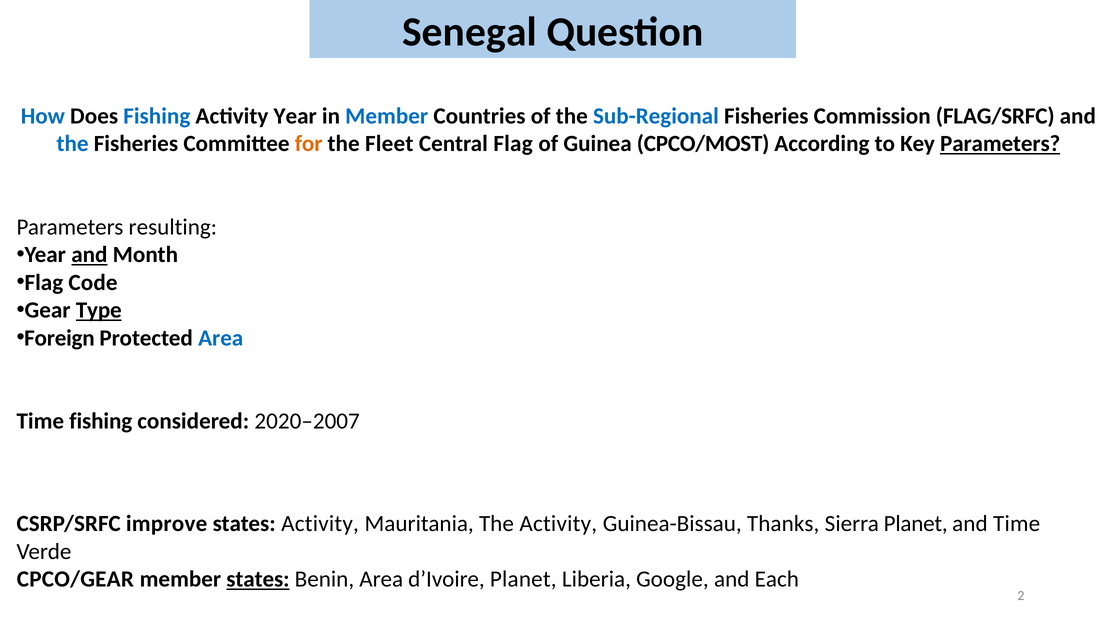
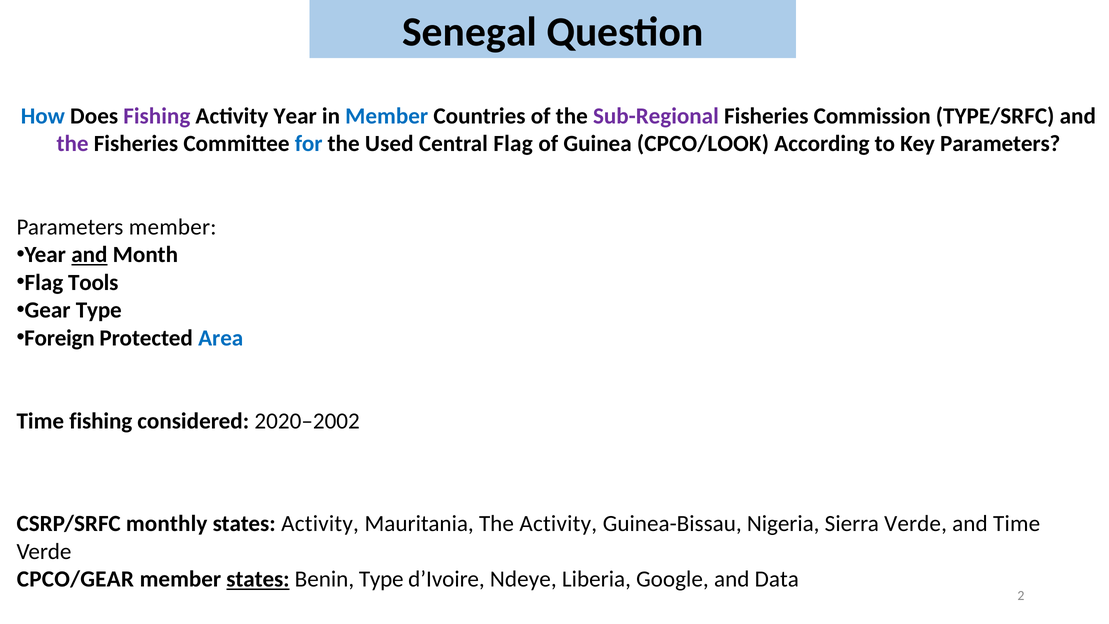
Fishing at (157, 116) colour: blue -> purple
Sub-Regional colour: blue -> purple
FLAG/SRFC: FLAG/SRFC -> TYPE/SRFC
the at (73, 144) colour: blue -> purple
for colour: orange -> blue
Fleet: Fleet -> Used
CPCO/MOST: CPCO/MOST -> CPCO/LOOK
Parameters at (1000, 144) underline: present -> none
Parameters resulting: resulting -> member
Code: Code -> Tools
Type at (99, 310) underline: present -> none
2020–2007: 2020–2007 -> 2020–2002
improve: improve -> monthly
Thanks: Thanks -> Nigeria
Sierra Planet: Planet -> Verde
Benin Area: Area -> Type
d’Ivoire Planet: Planet -> Ndeye
Each: Each -> Data
